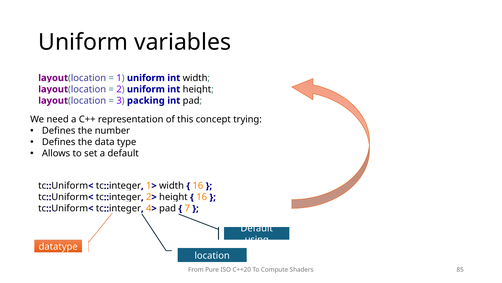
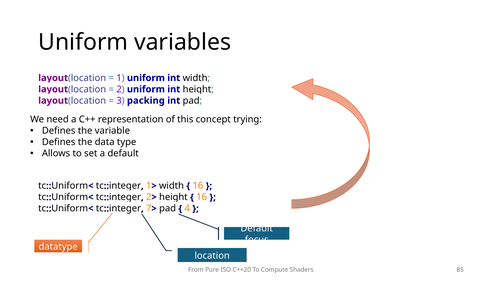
number: number -> variable
4: 4 -> 7
7: 7 -> 4
using: using -> focus
